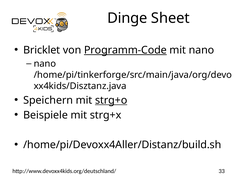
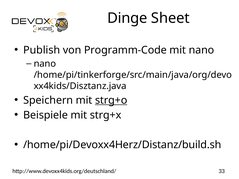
Bricklet: Bricklet -> Publish
Programm-Code underline: present -> none
/home/pi/Devoxx4Aller/Distanz/build.sh: /home/pi/Devoxx4Aller/Distanz/build.sh -> /home/pi/Devoxx4Herz/Distanz/build.sh
